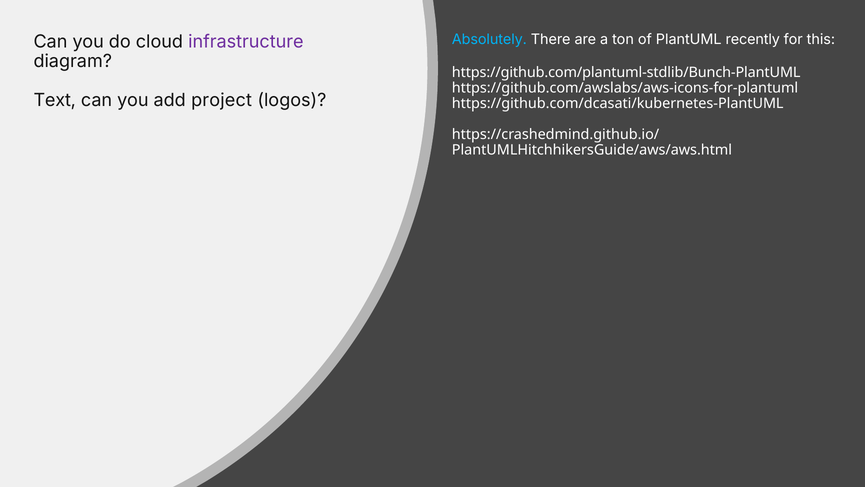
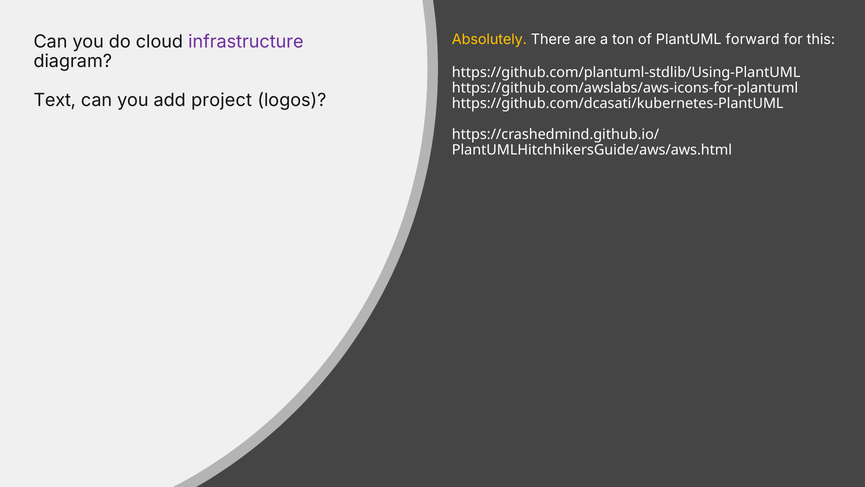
Absolutely colour: light blue -> yellow
recently: recently -> forward
https://github.com/plantuml-stdlib/Bunch-PlantUML: https://github.com/plantuml-stdlib/Bunch-PlantUML -> https://github.com/plantuml-stdlib/Using-PlantUML
